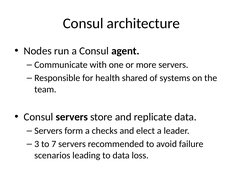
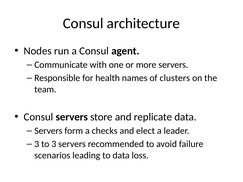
shared: shared -> names
systems: systems -> clusters
to 7: 7 -> 3
